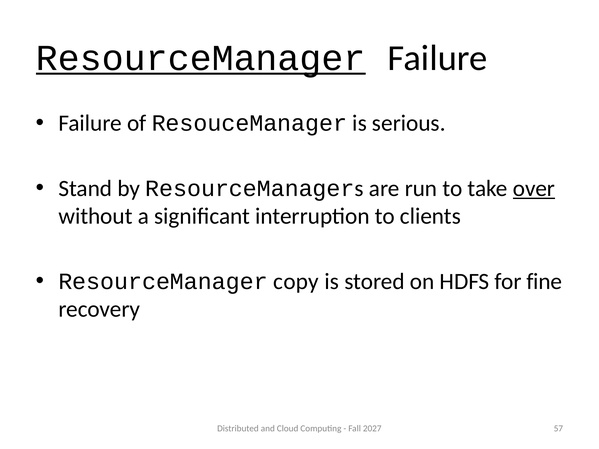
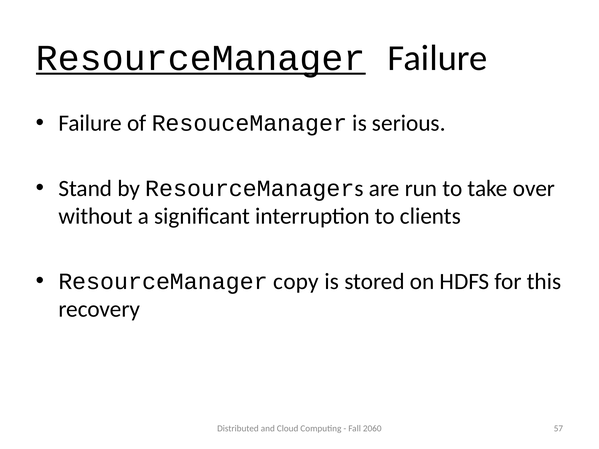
over underline: present -> none
fine: fine -> this
2027: 2027 -> 2060
